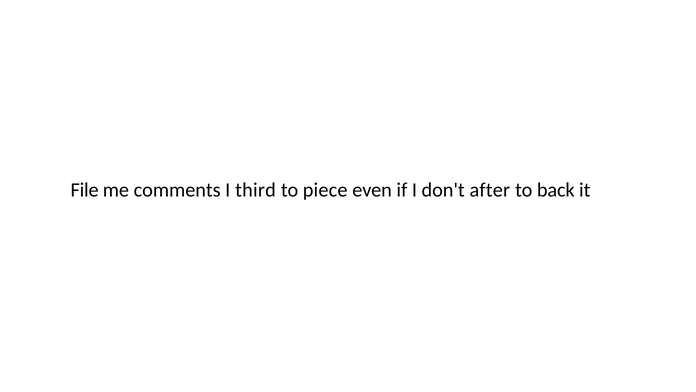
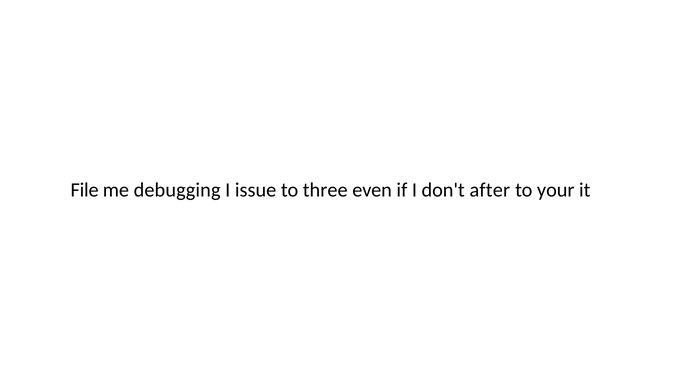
comments: comments -> debugging
third: third -> issue
piece: piece -> three
back: back -> your
